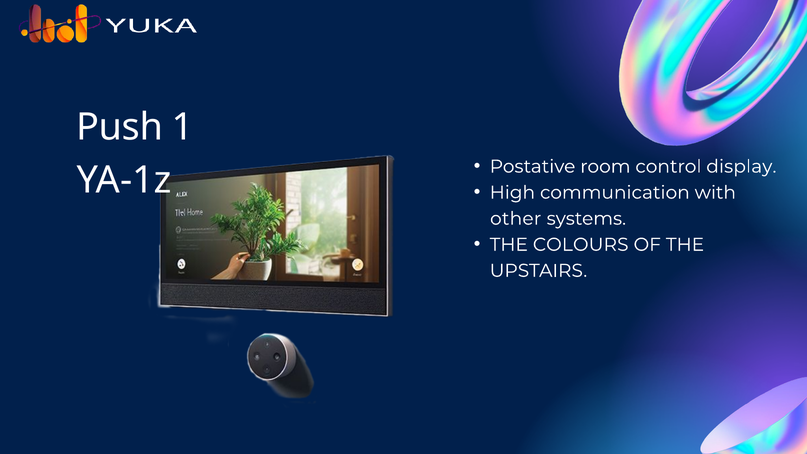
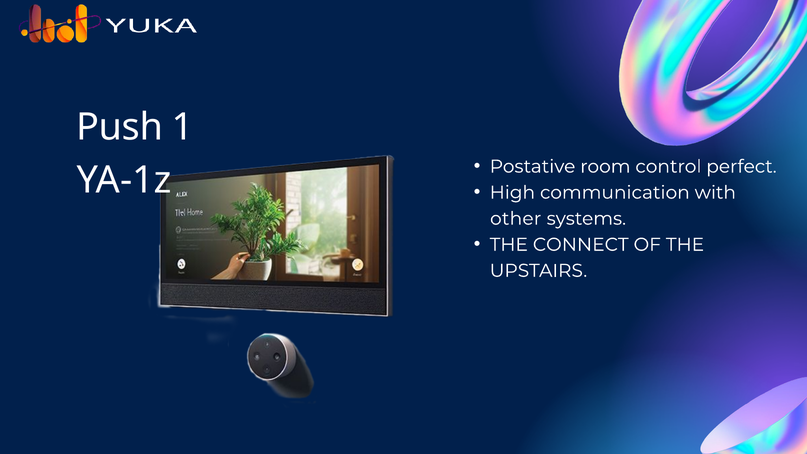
display: display -> perfect
COLOURS: COLOURS -> CONNECT
